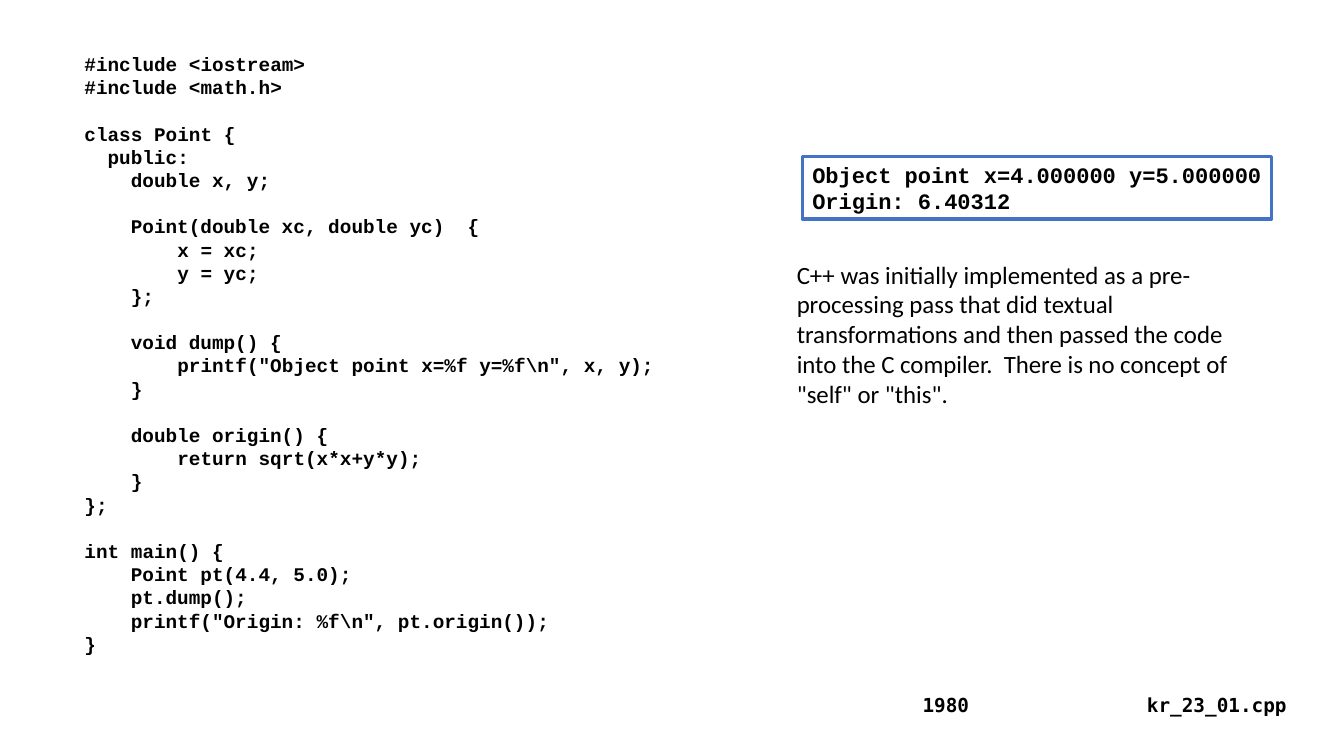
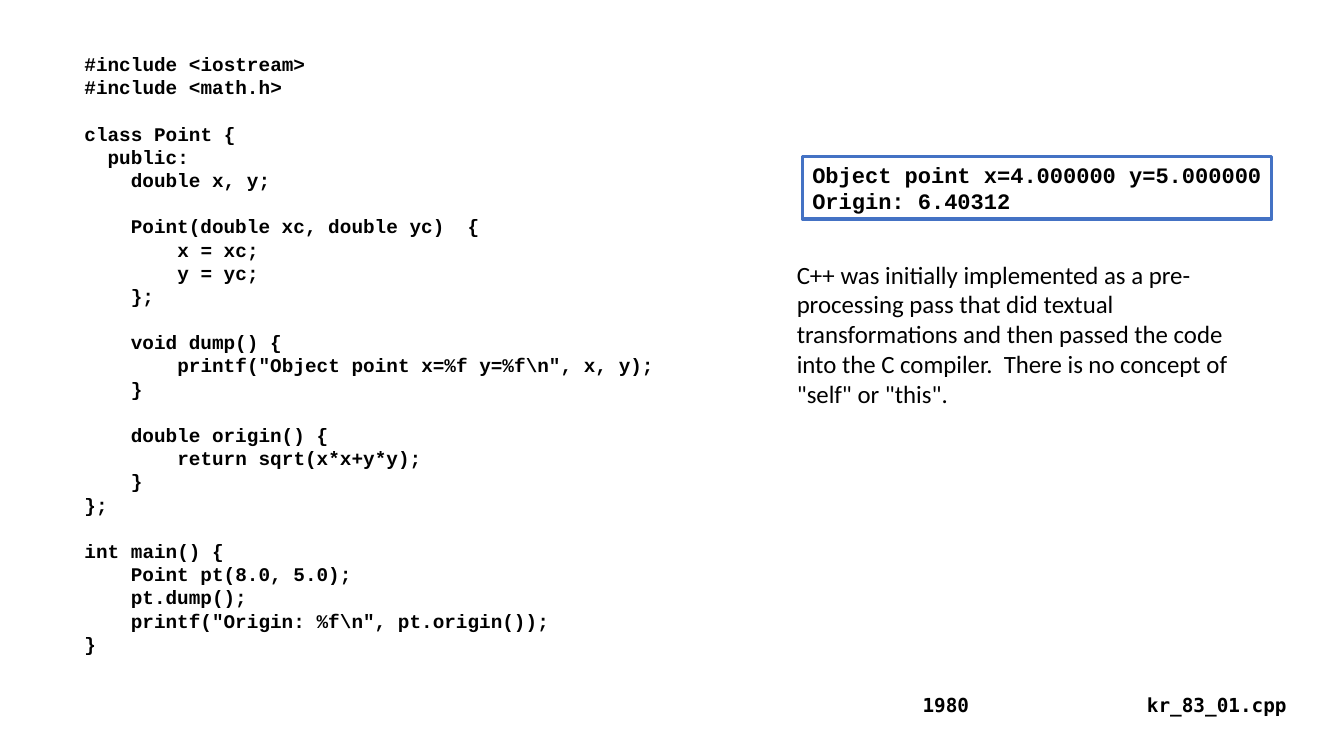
pt(4.4: pt(4.4 -> pt(8.0
kr_23_01.cpp: kr_23_01.cpp -> kr_83_01.cpp
